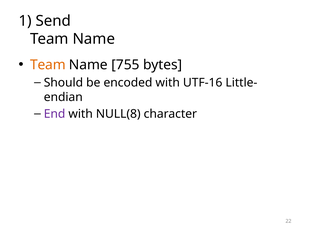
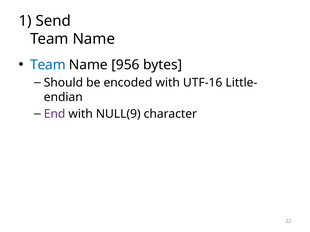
Team at (48, 65) colour: orange -> blue
755: 755 -> 956
NULL(8: NULL(8 -> NULL(9
